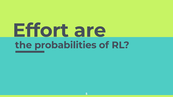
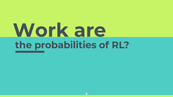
Effort: Effort -> Work
